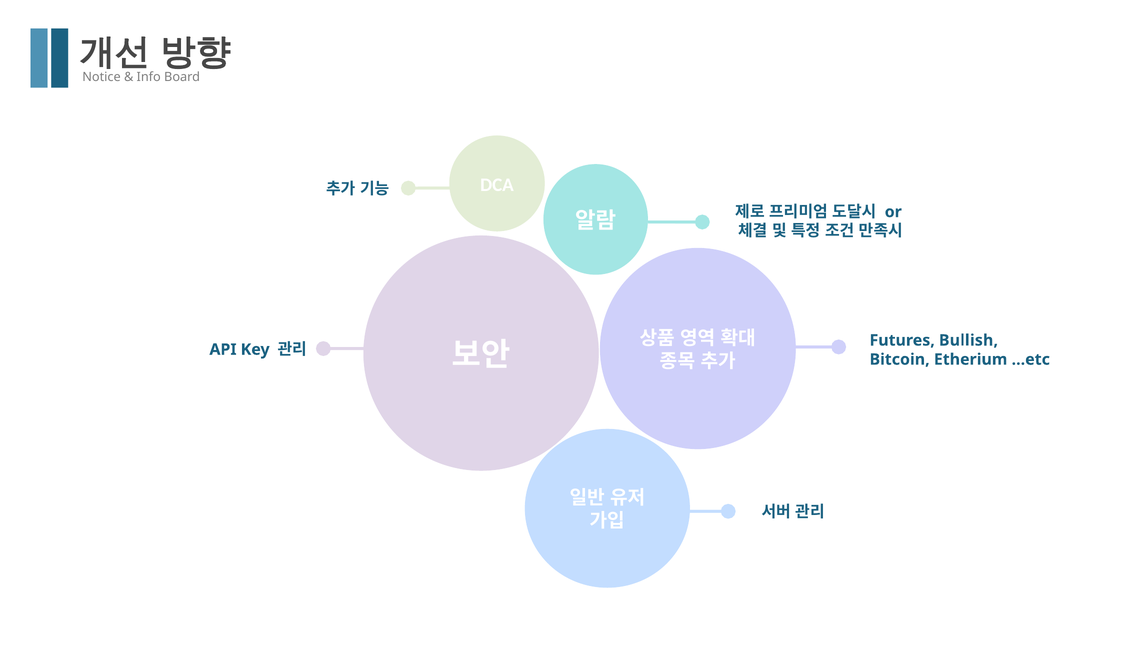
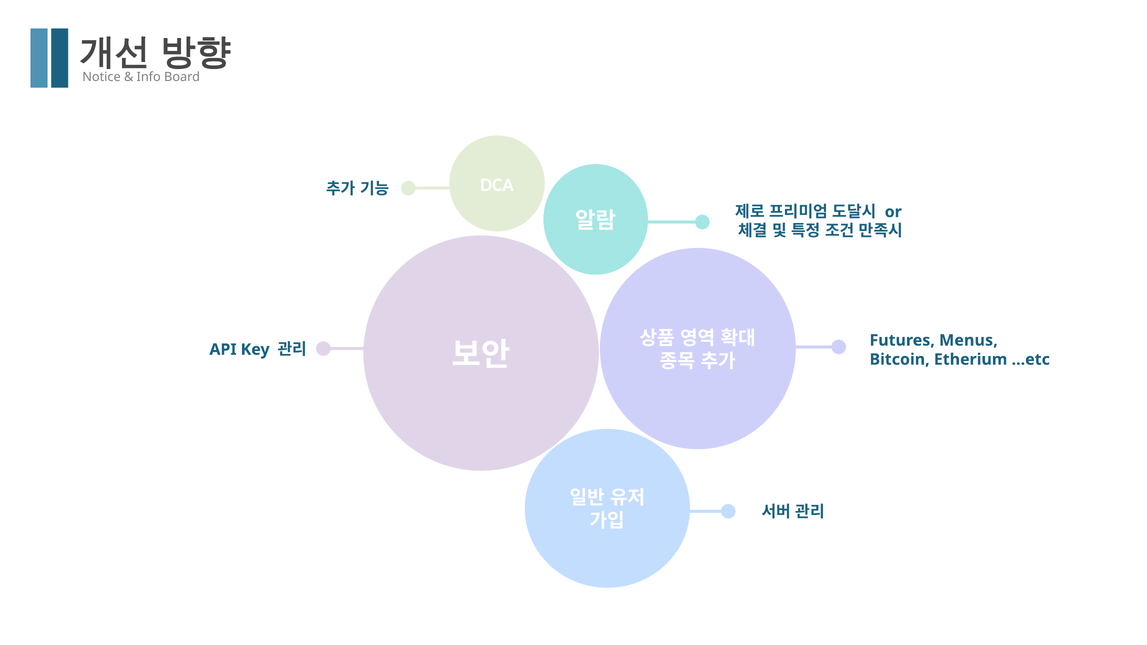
Bullish: Bullish -> Menus
